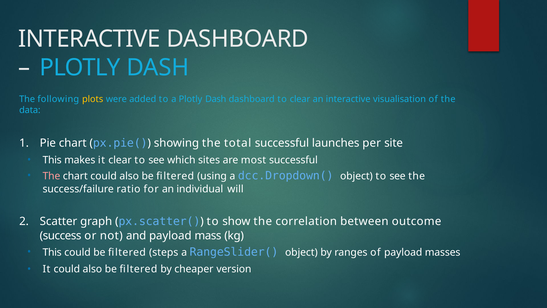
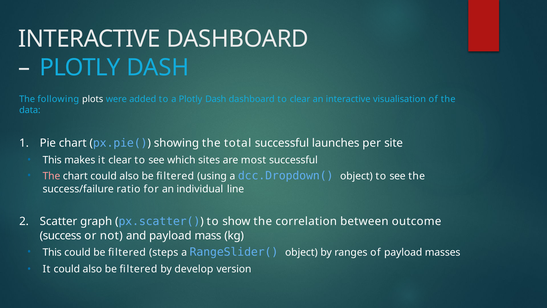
plots colour: yellow -> white
will: will -> line
cheaper: cheaper -> develop
